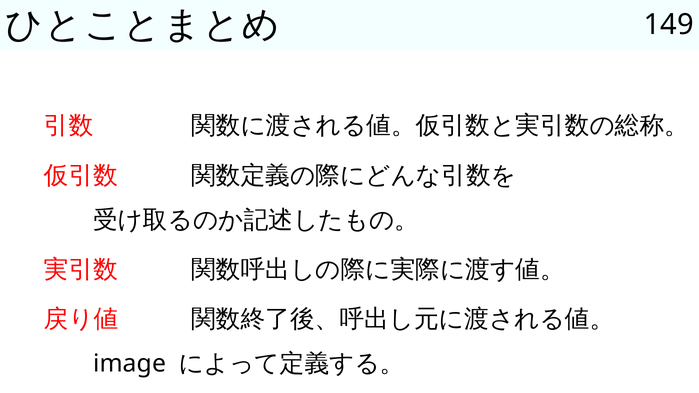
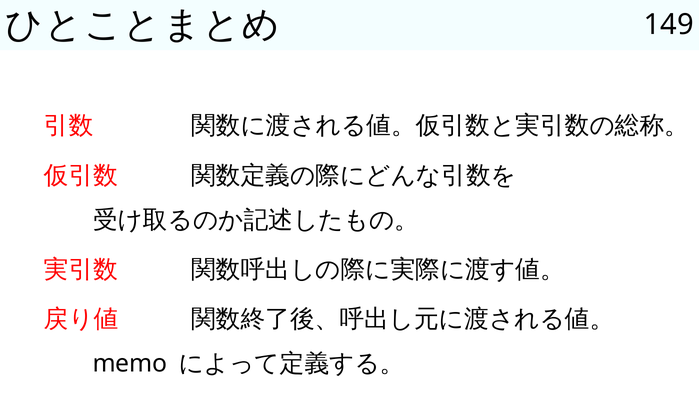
image: image -> memo
